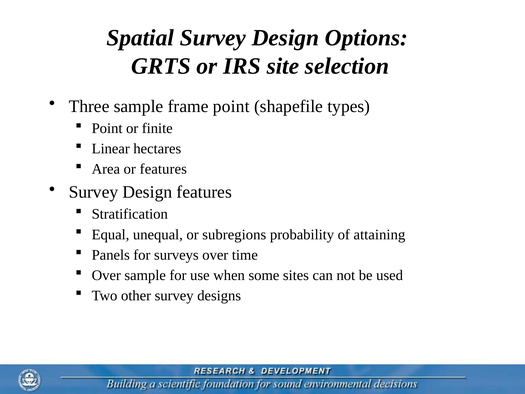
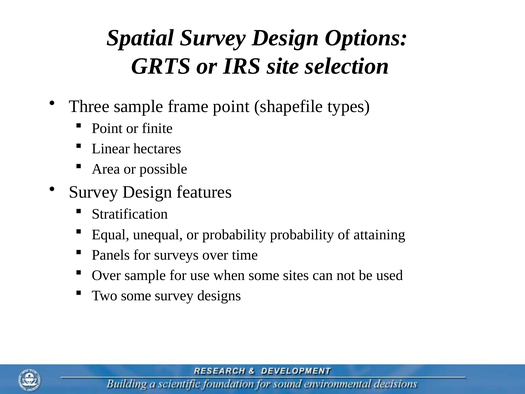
or features: features -> possible
or subregions: subregions -> probability
Two other: other -> some
